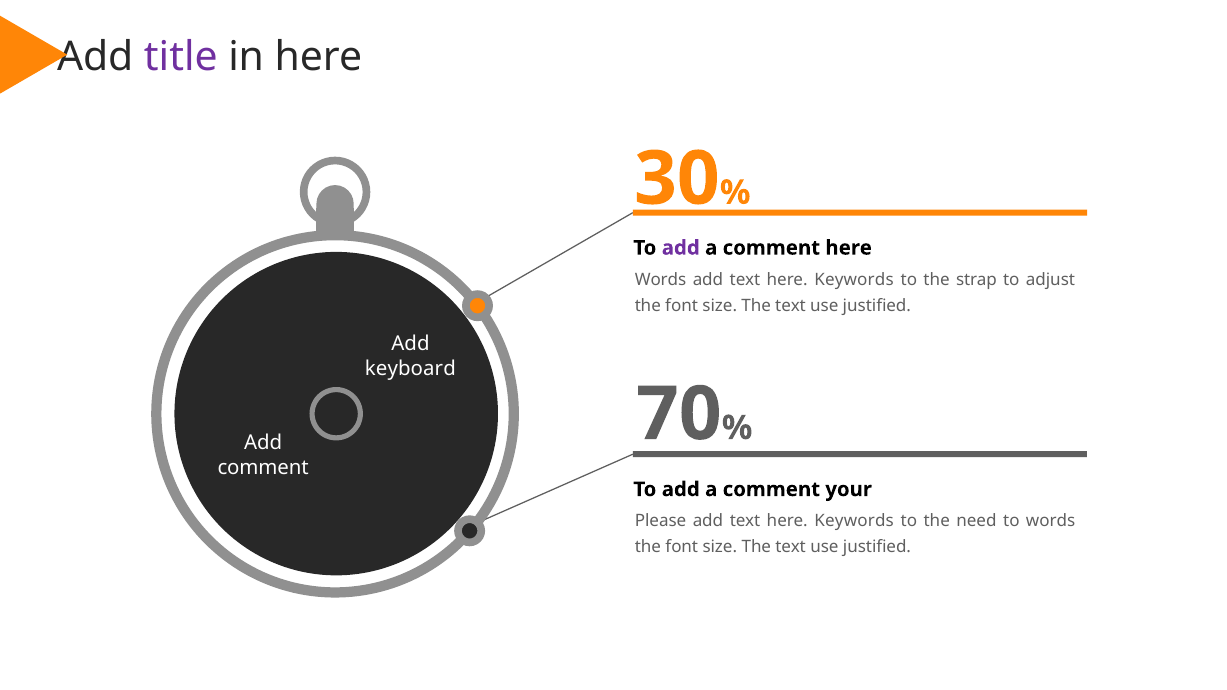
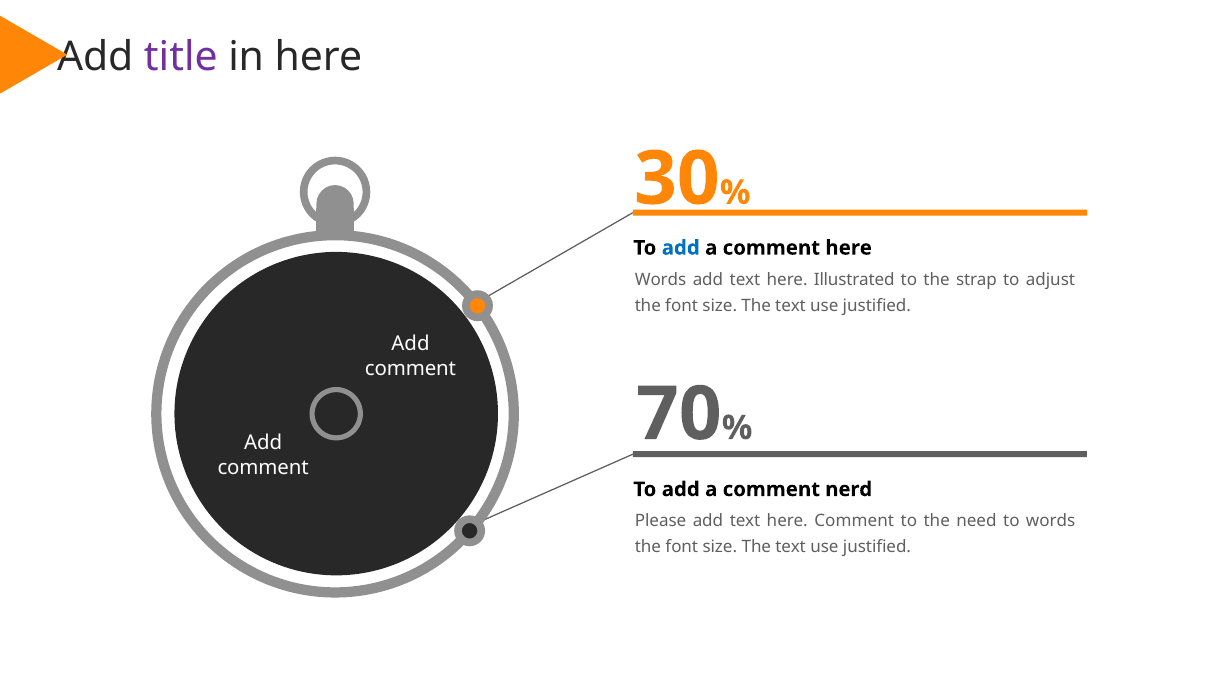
add at (681, 248) colour: purple -> blue
Keywords at (854, 280): Keywords -> Illustrated
keyboard at (410, 369): keyboard -> comment
your: your -> nerd
Keywords at (854, 522): Keywords -> Comment
